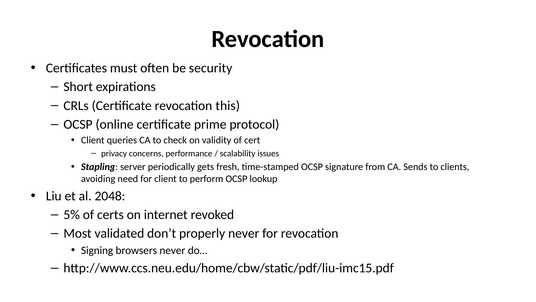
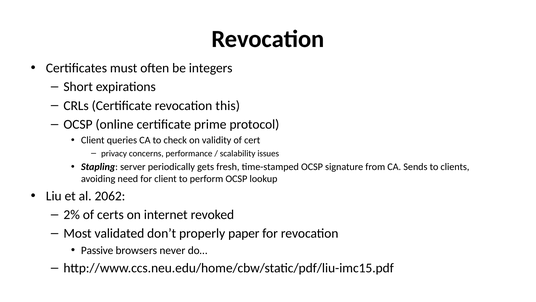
security: security -> integers
2048: 2048 -> 2062
5%: 5% -> 2%
properly never: never -> paper
Signing: Signing -> Passive
